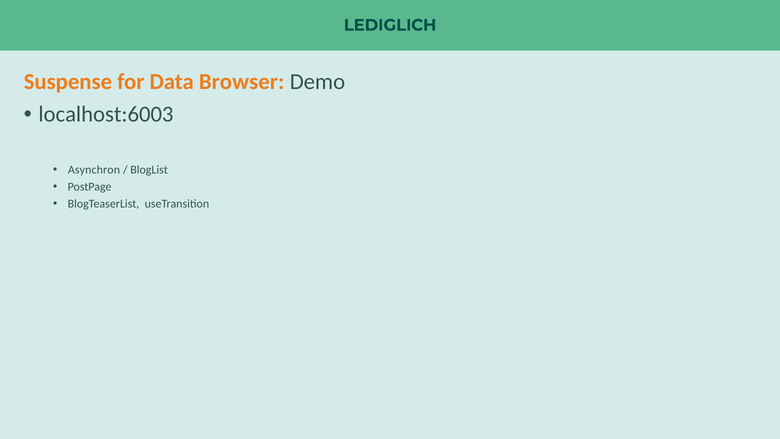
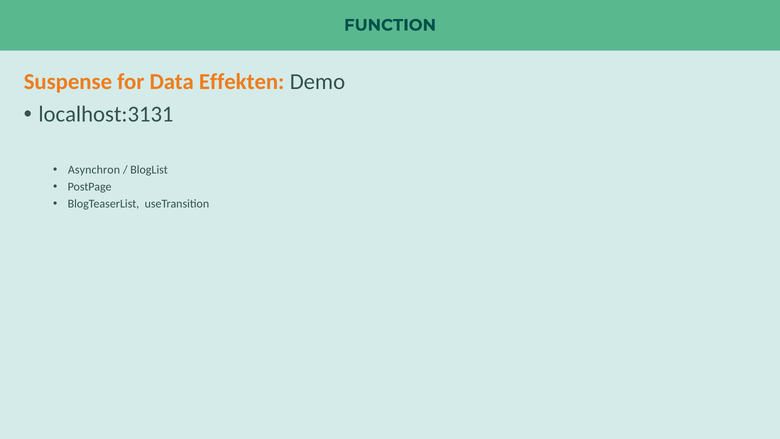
LEDIGLICH: LEDIGLICH -> FUNCTION
Browser: Browser -> Effekten
localhost:6003: localhost:6003 -> localhost:3131
